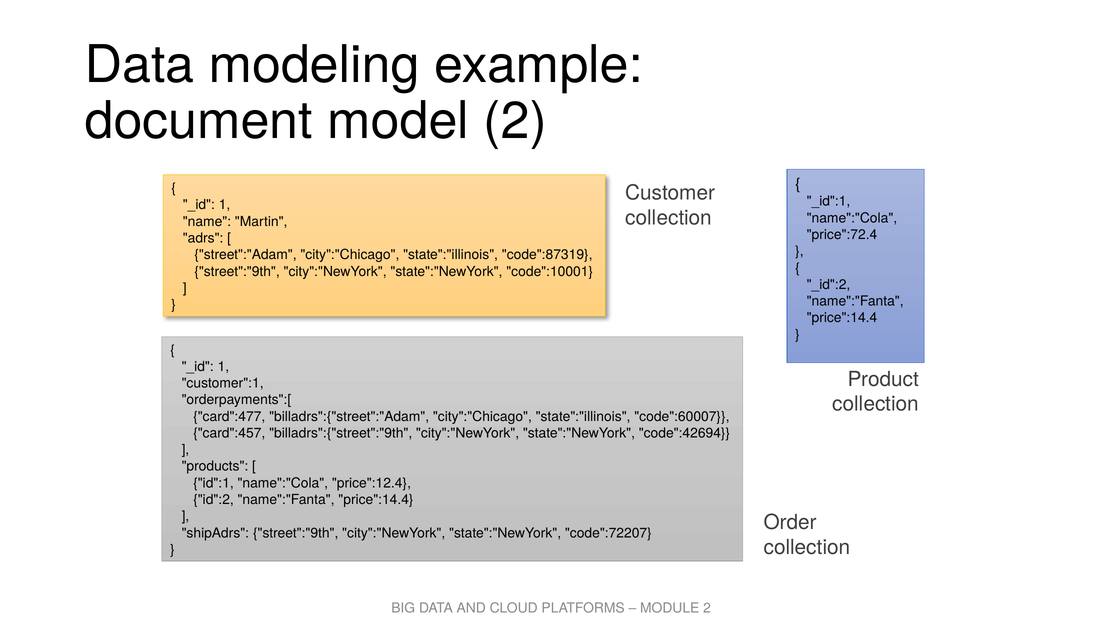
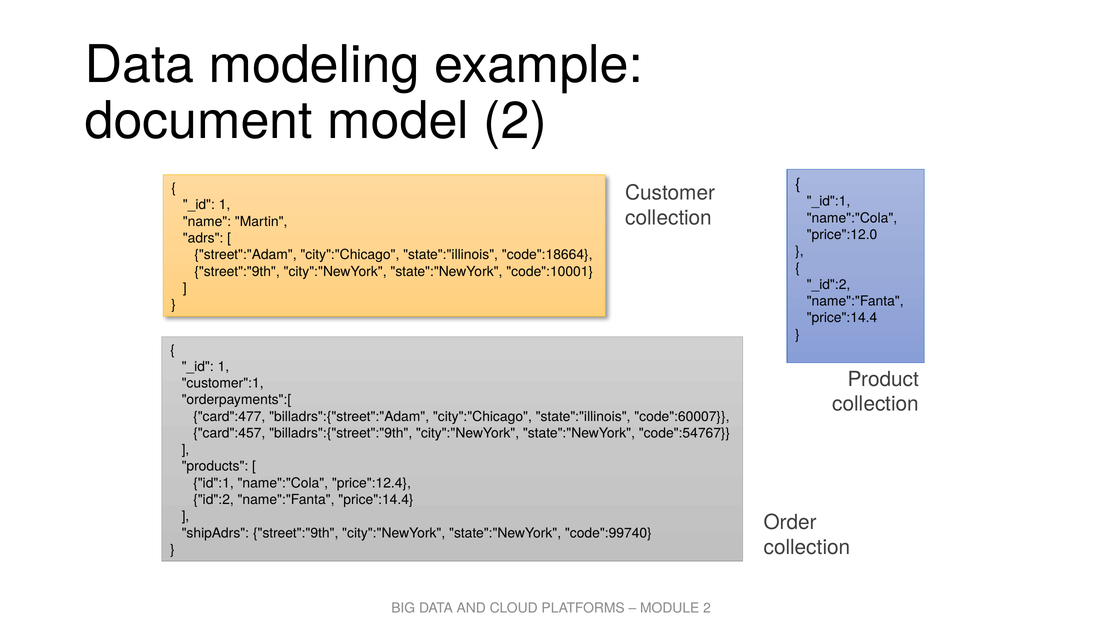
price":72.4: price":72.4 -> price":12.0
code":87319: code":87319 -> code":18664
code":42694: code":42694 -> code":54767
code":72207: code":72207 -> code":99740
